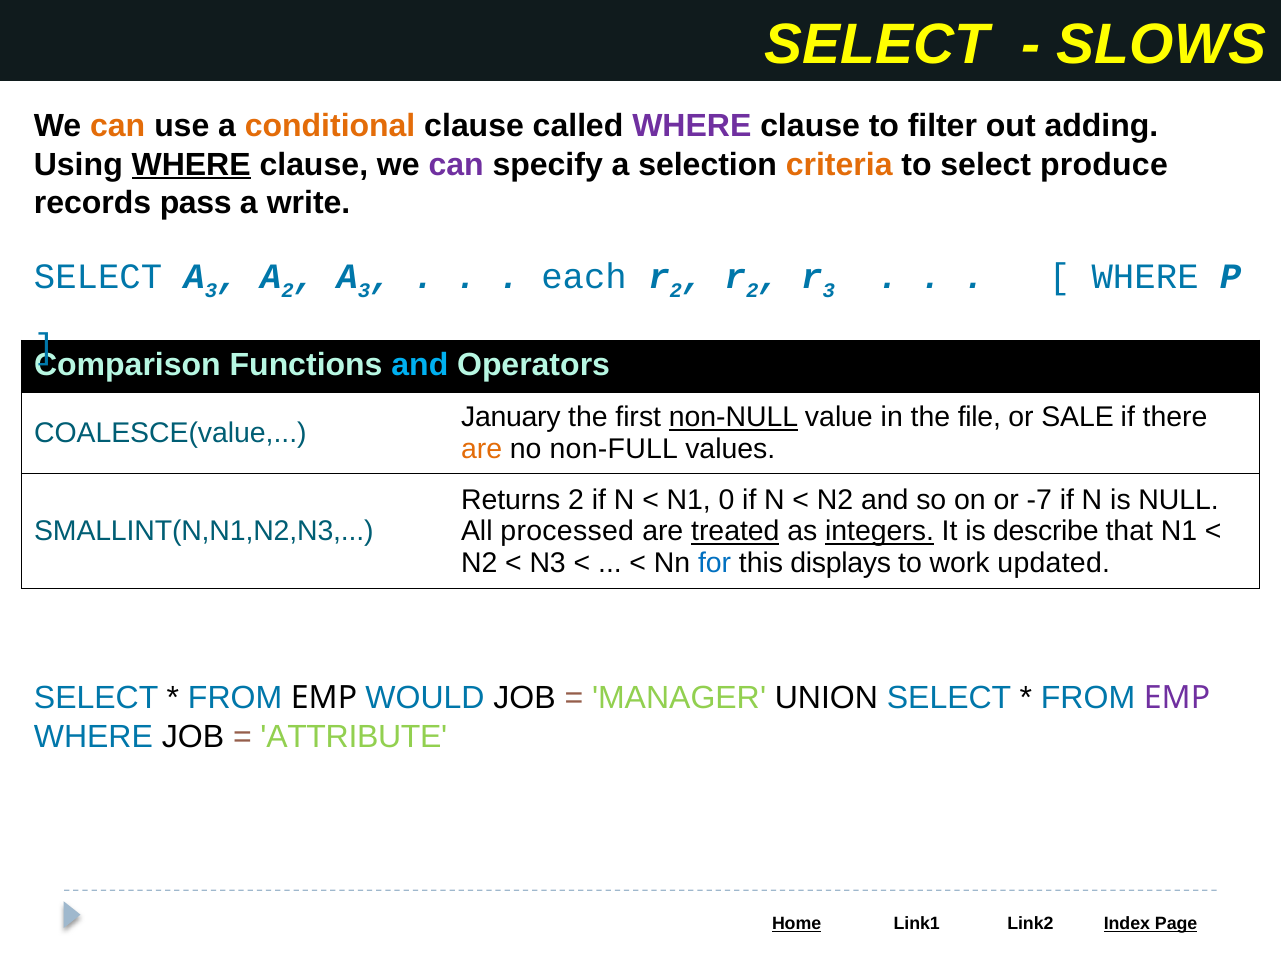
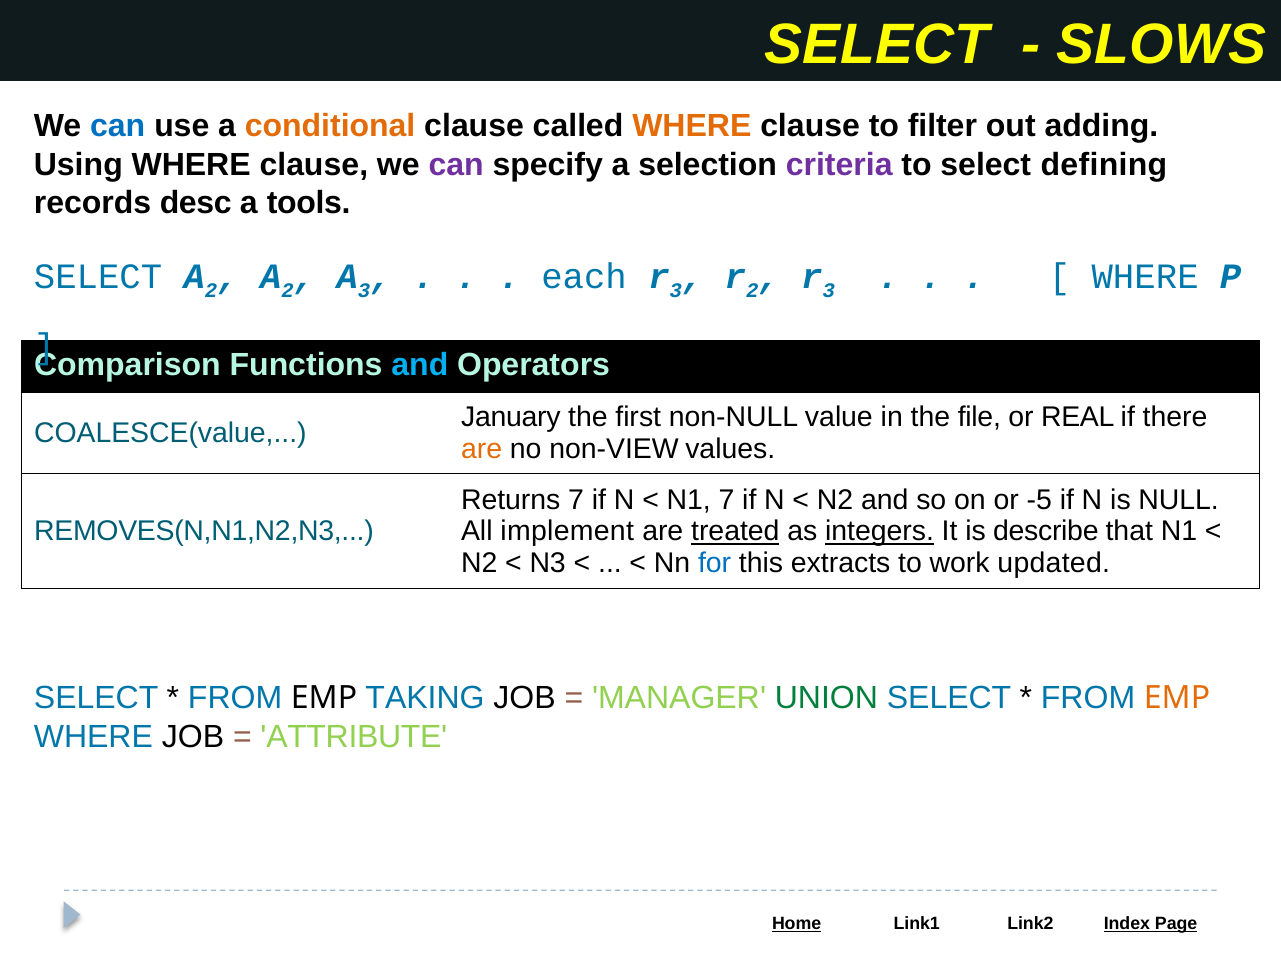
can at (118, 126) colour: orange -> blue
WHERE at (692, 126) colour: purple -> orange
WHERE at (191, 165) underline: present -> none
criteria colour: orange -> purple
produce: produce -> defining
pass: pass -> desc
write: write -> tools
SELECT A 3: 3 -> 2
2 at (676, 291): 2 -> 3
non-NULL underline: present -> none
SALE: SALE -> REAL
non-FULL: non-FULL -> non-VIEW
Returns 2: 2 -> 7
N1 0: 0 -> 7
-7: -7 -> -5
SMALLINT(N,N1,N2,N3: SMALLINT(N,N1,N2,N3 -> REMOVES(N,N1,N2,N3
processed: processed -> implement
displays: displays -> extracts
WOULD: WOULD -> TAKING
UNION colour: black -> green
EMP at (1177, 698) colour: purple -> orange
